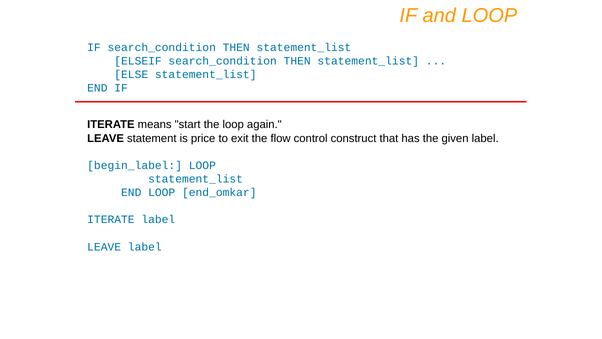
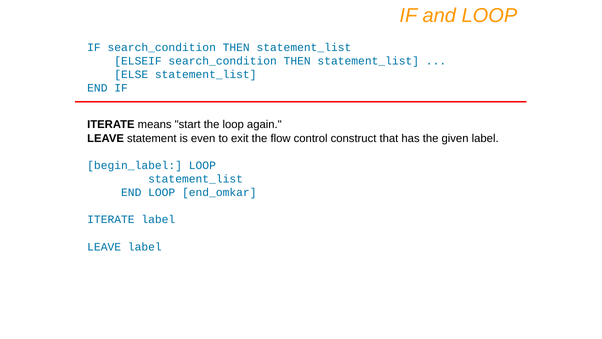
price: price -> even
